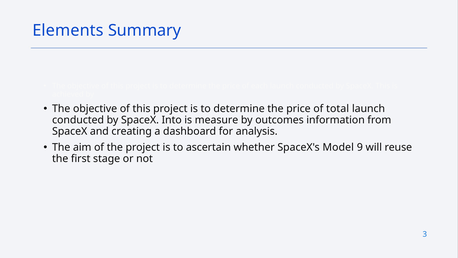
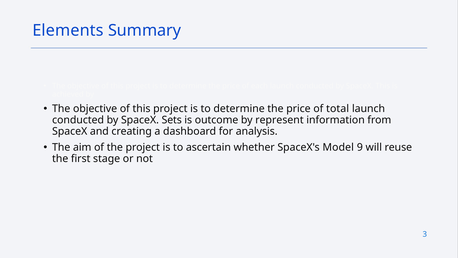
Into: Into -> Sets
measure: measure -> outcome
outcomes: outcomes -> represent
